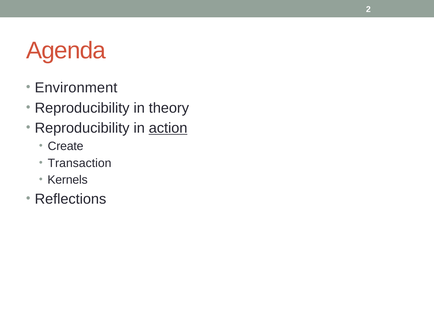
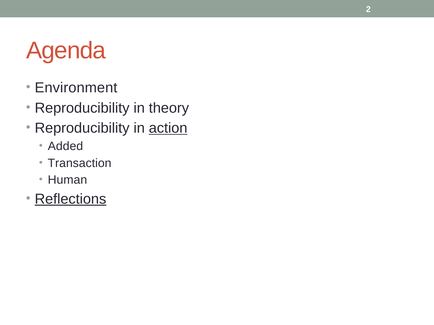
Create: Create -> Added
Kernels: Kernels -> Human
Reflections underline: none -> present
